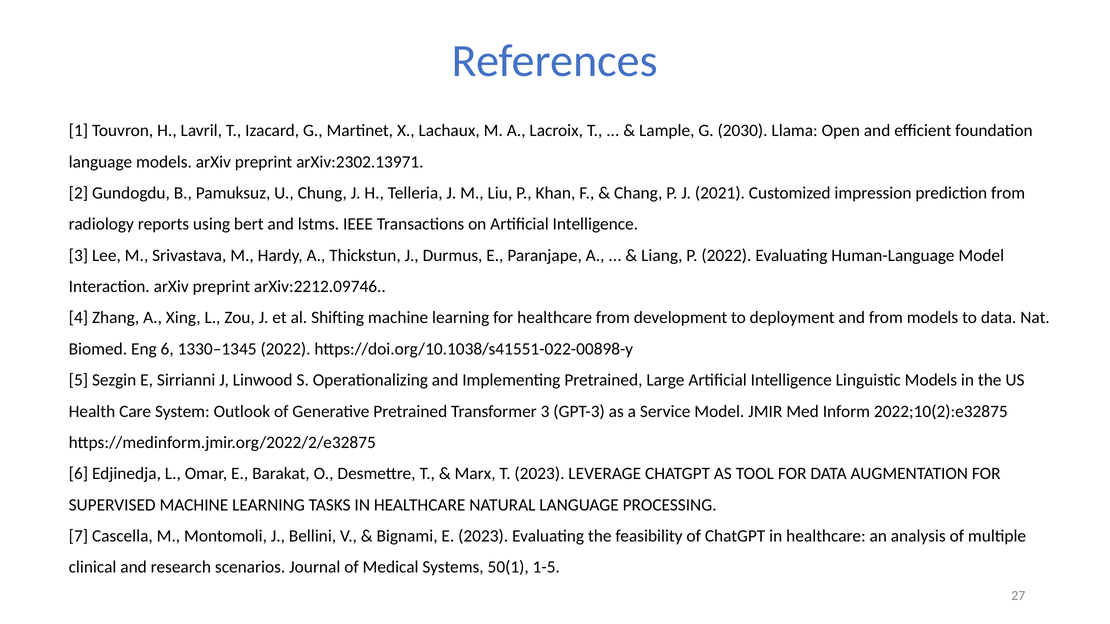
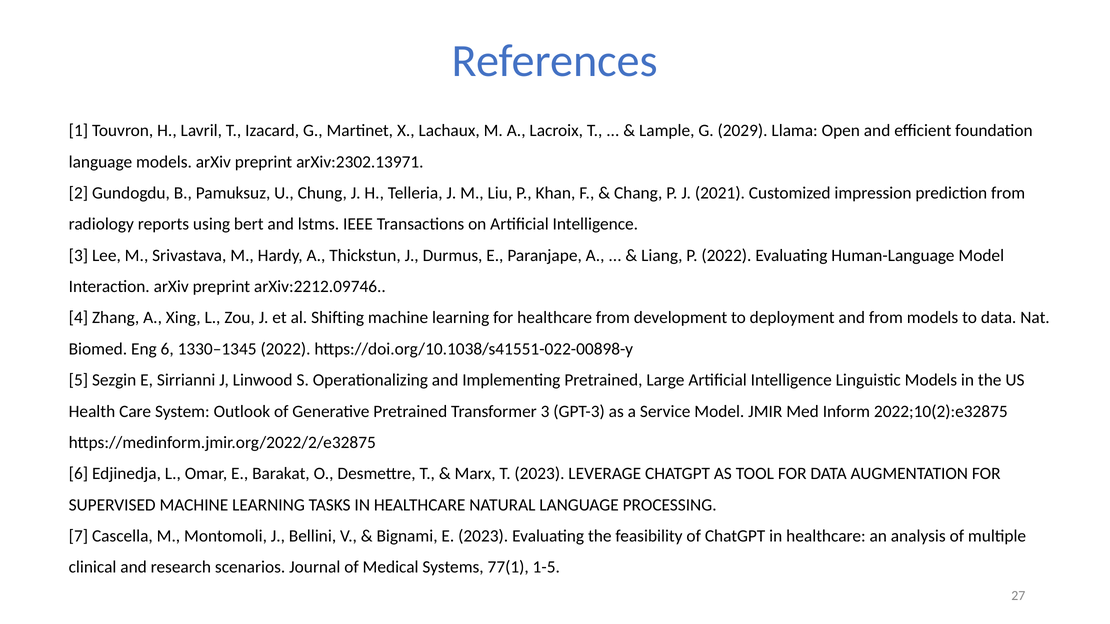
2030: 2030 -> 2029
50(1: 50(1 -> 77(1
